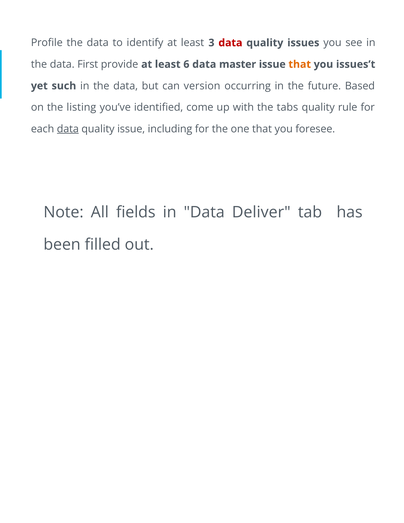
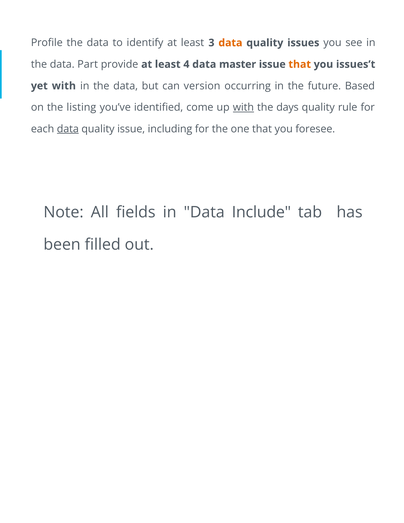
data at (230, 43) colour: red -> orange
First: First -> Part
6: 6 -> 4
yet such: such -> with
with at (243, 107) underline: none -> present
tabs: tabs -> days
Deliver: Deliver -> Include
